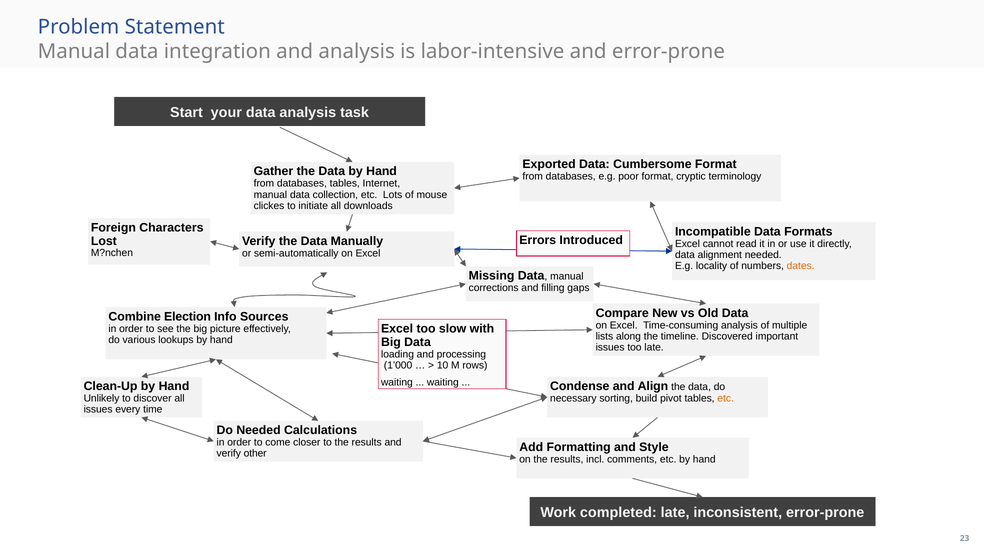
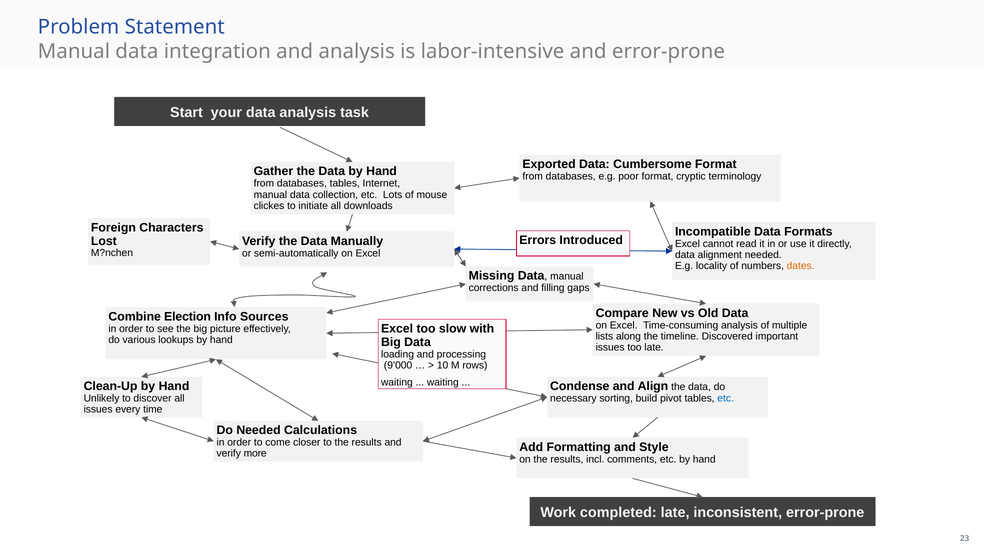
1’000: 1’000 -> 9’000
etc at (726, 399) colour: orange -> blue
other: other -> more
